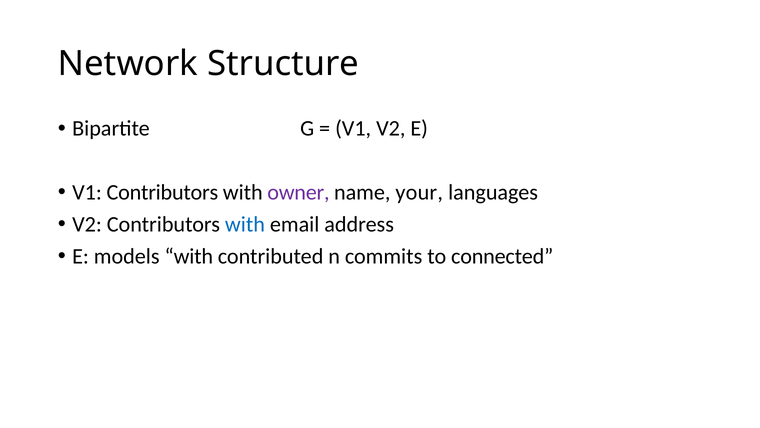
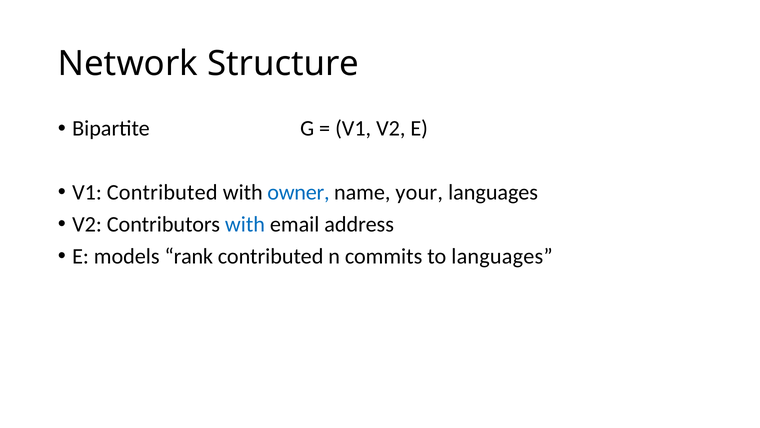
V1 Contributors: Contributors -> Contributed
owner colour: purple -> blue
models with: with -> rank
to connected: connected -> languages
